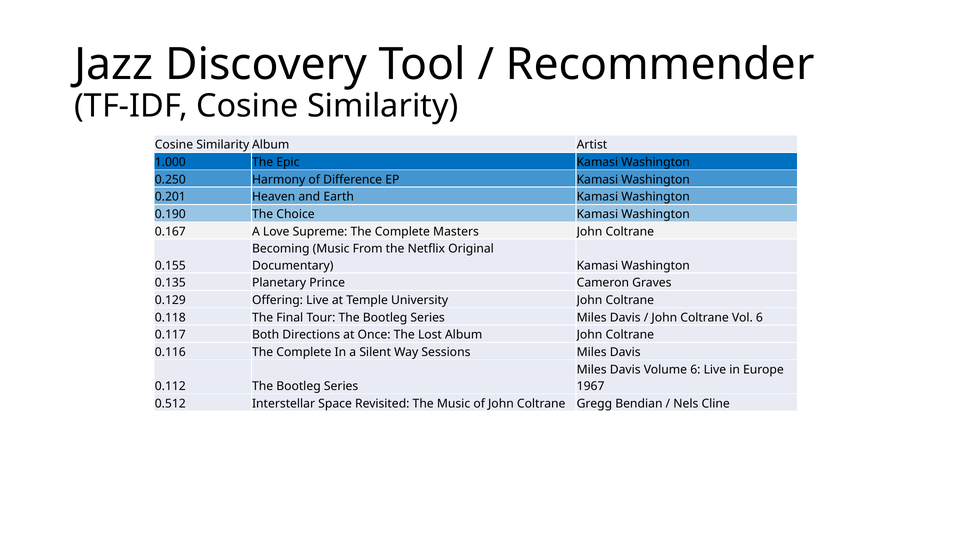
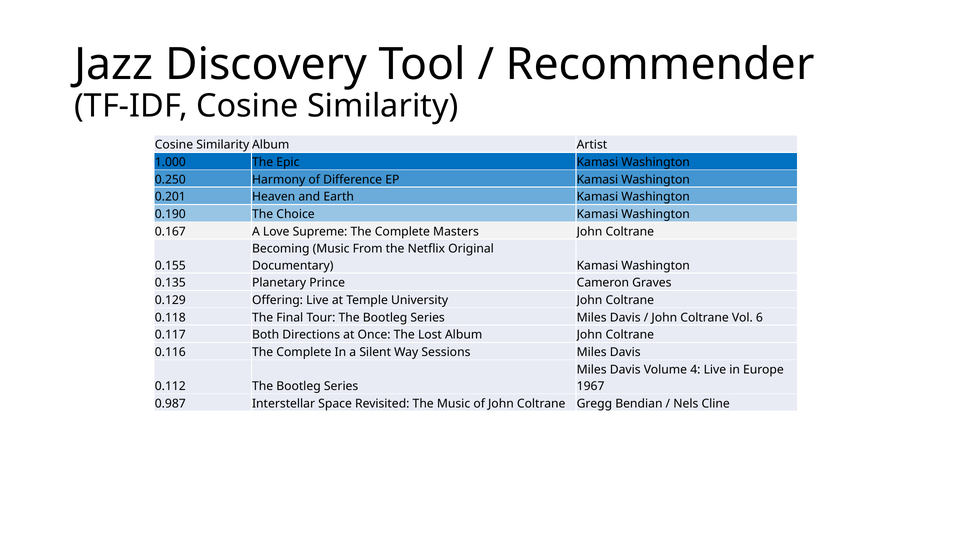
Volume 6: 6 -> 4
0.512: 0.512 -> 0.987
